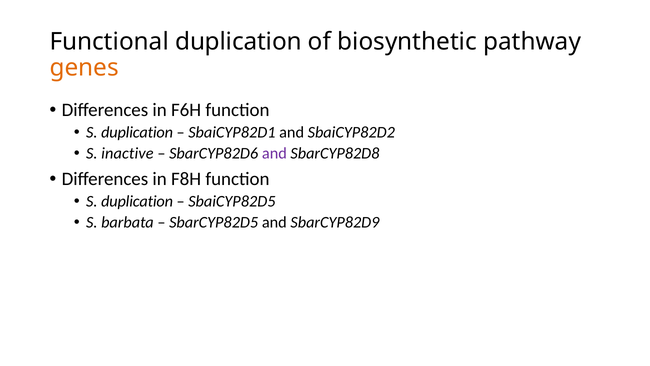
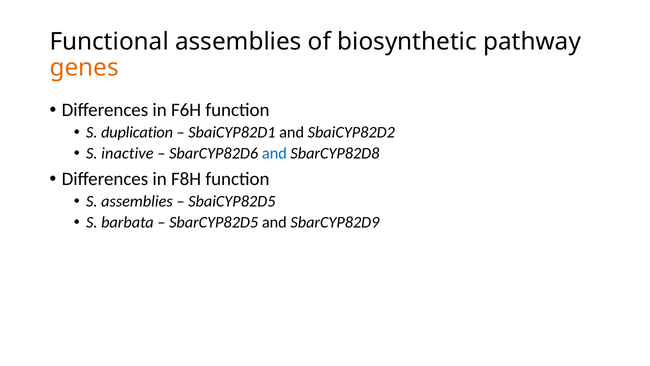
Functional duplication: duplication -> assemblies
and at (274, 153) colour: purple -> blue
duplication at (137, 201): duplication -> assemblies
